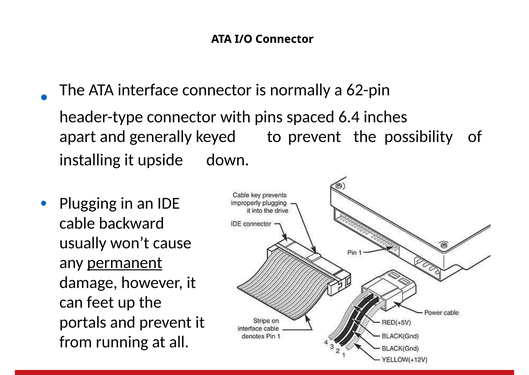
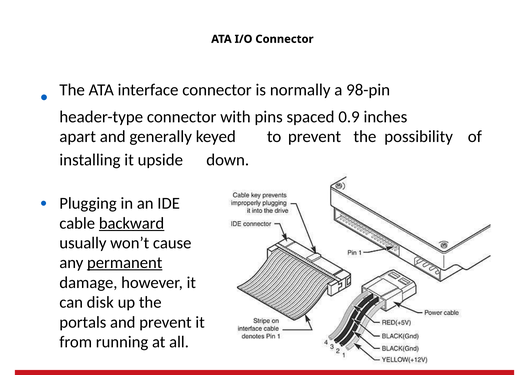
62-pin: 62-pin -> 98-pin
6.4: 6.4 -> 0.9
backward underline: none -> present
feet: feet -> disk
